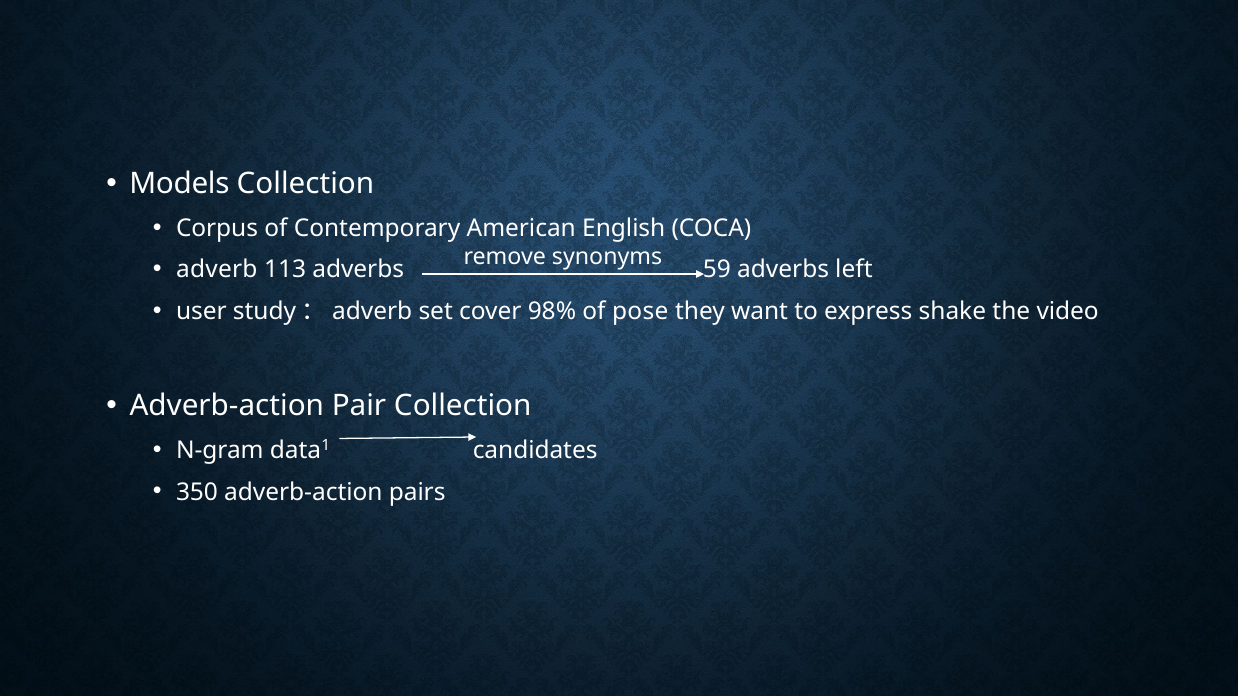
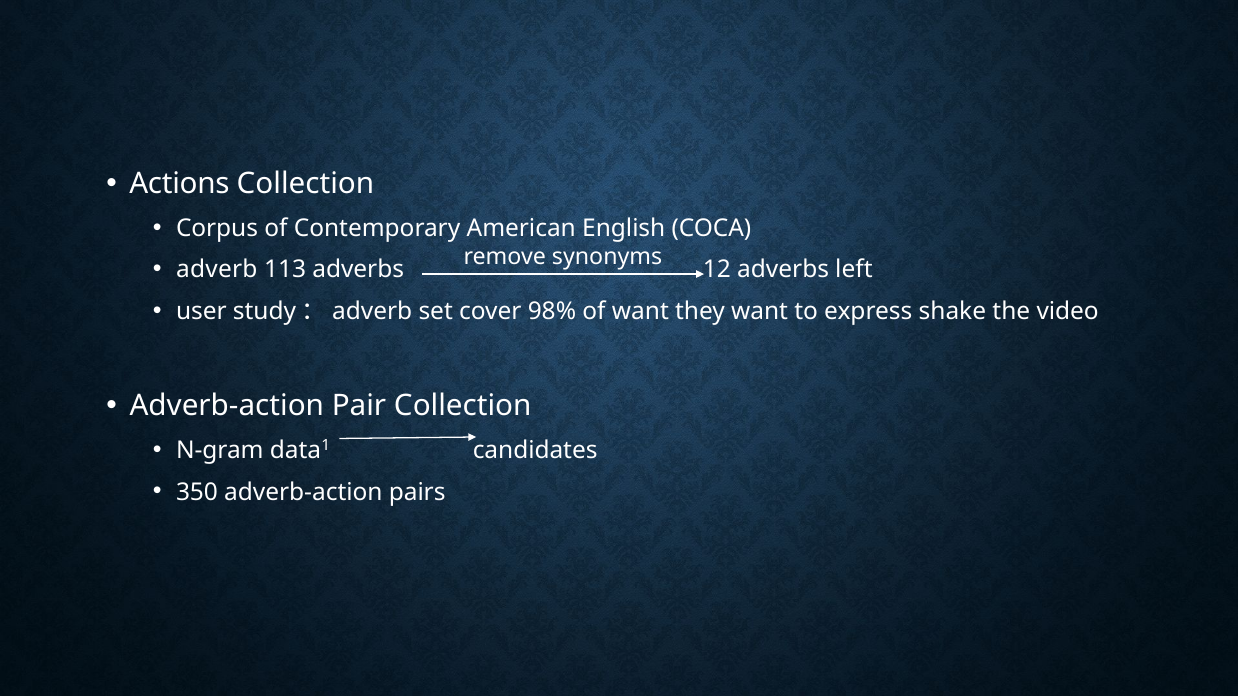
Models: Models -> Actions
59: 59 -> 12
of pose: pose -> want
